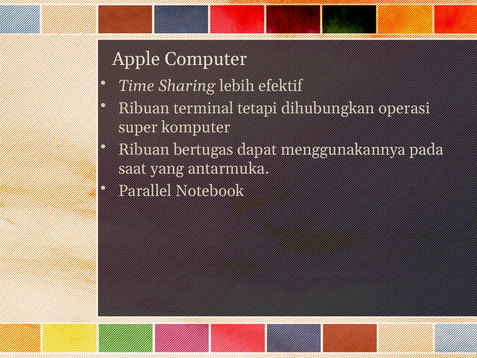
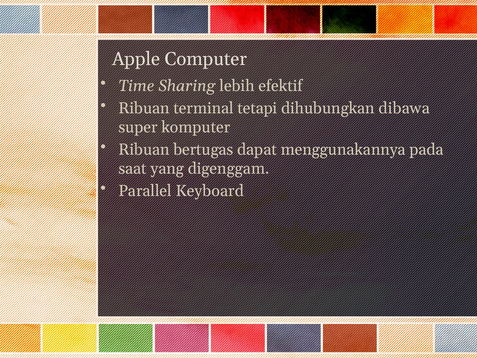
operasi: operasi -> dibawa
antarmuka: antarmuka -> digenggam
Notebook: Notebook -> Keyboard
